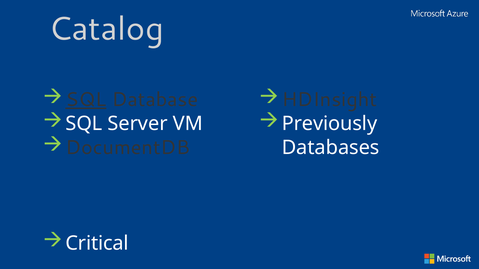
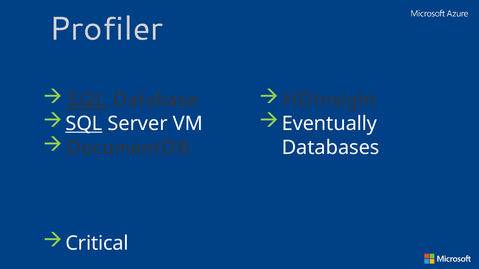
Catalog: Catalog -> Profiler
SQL at (84, 124) underline: none -> present
Previously: Previously -> Eventually
